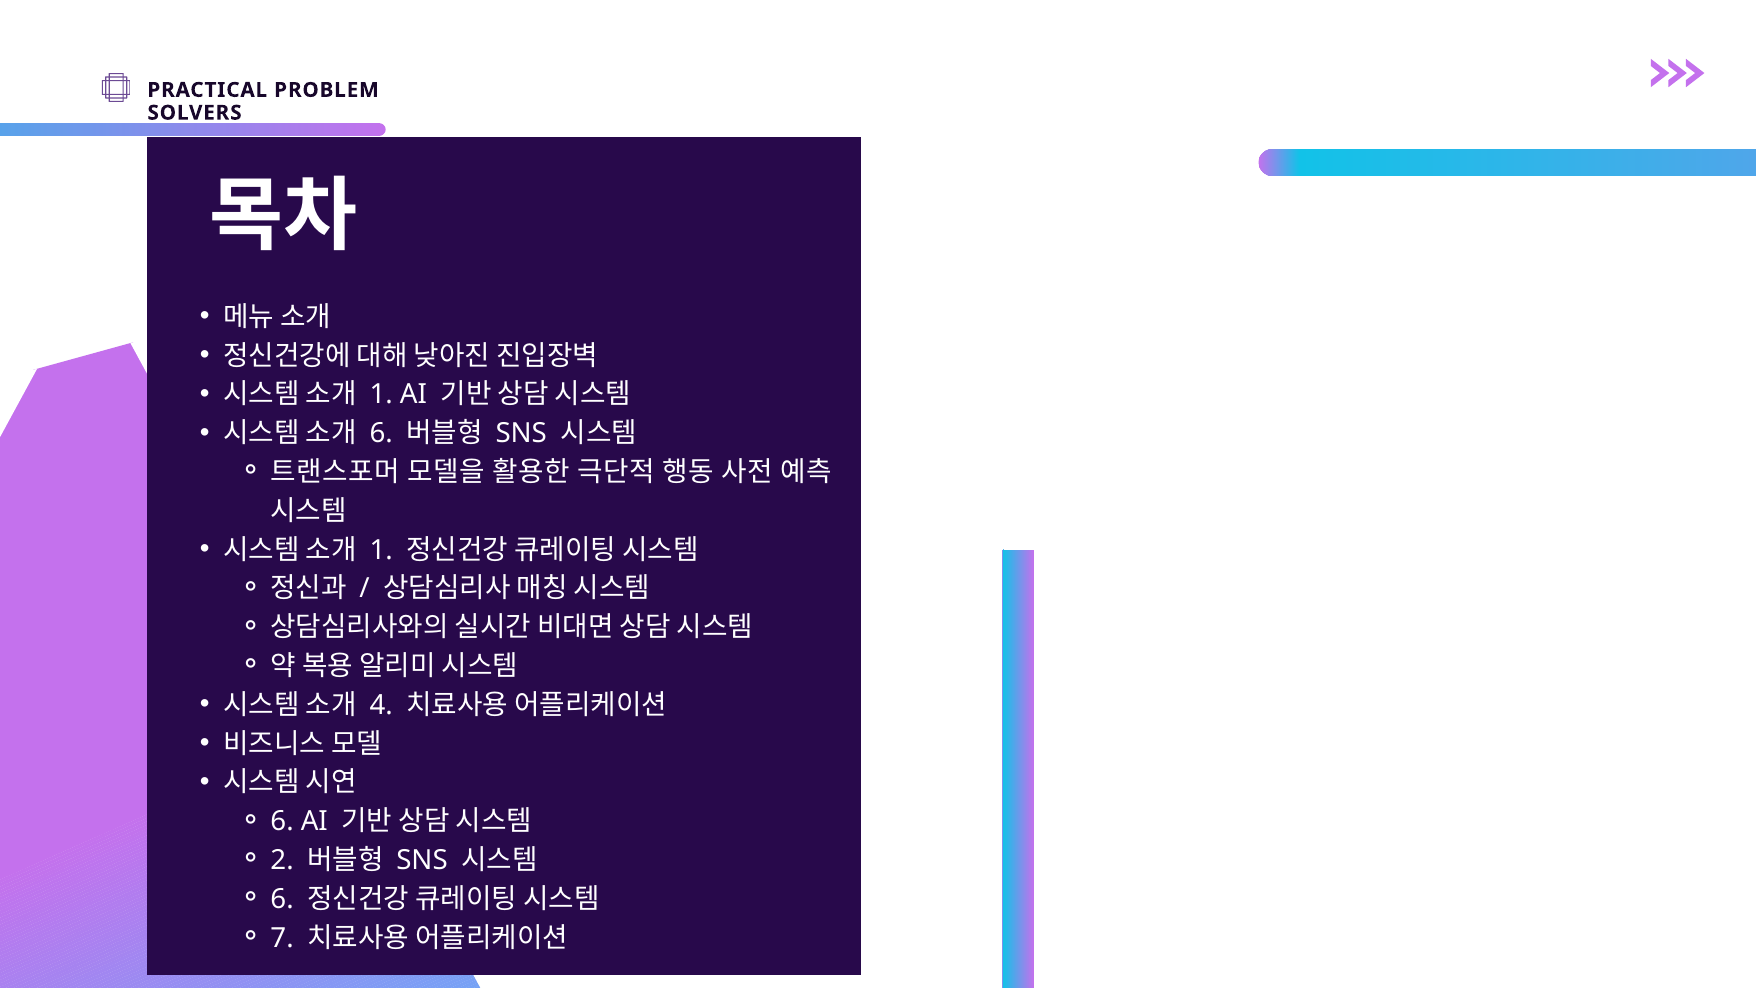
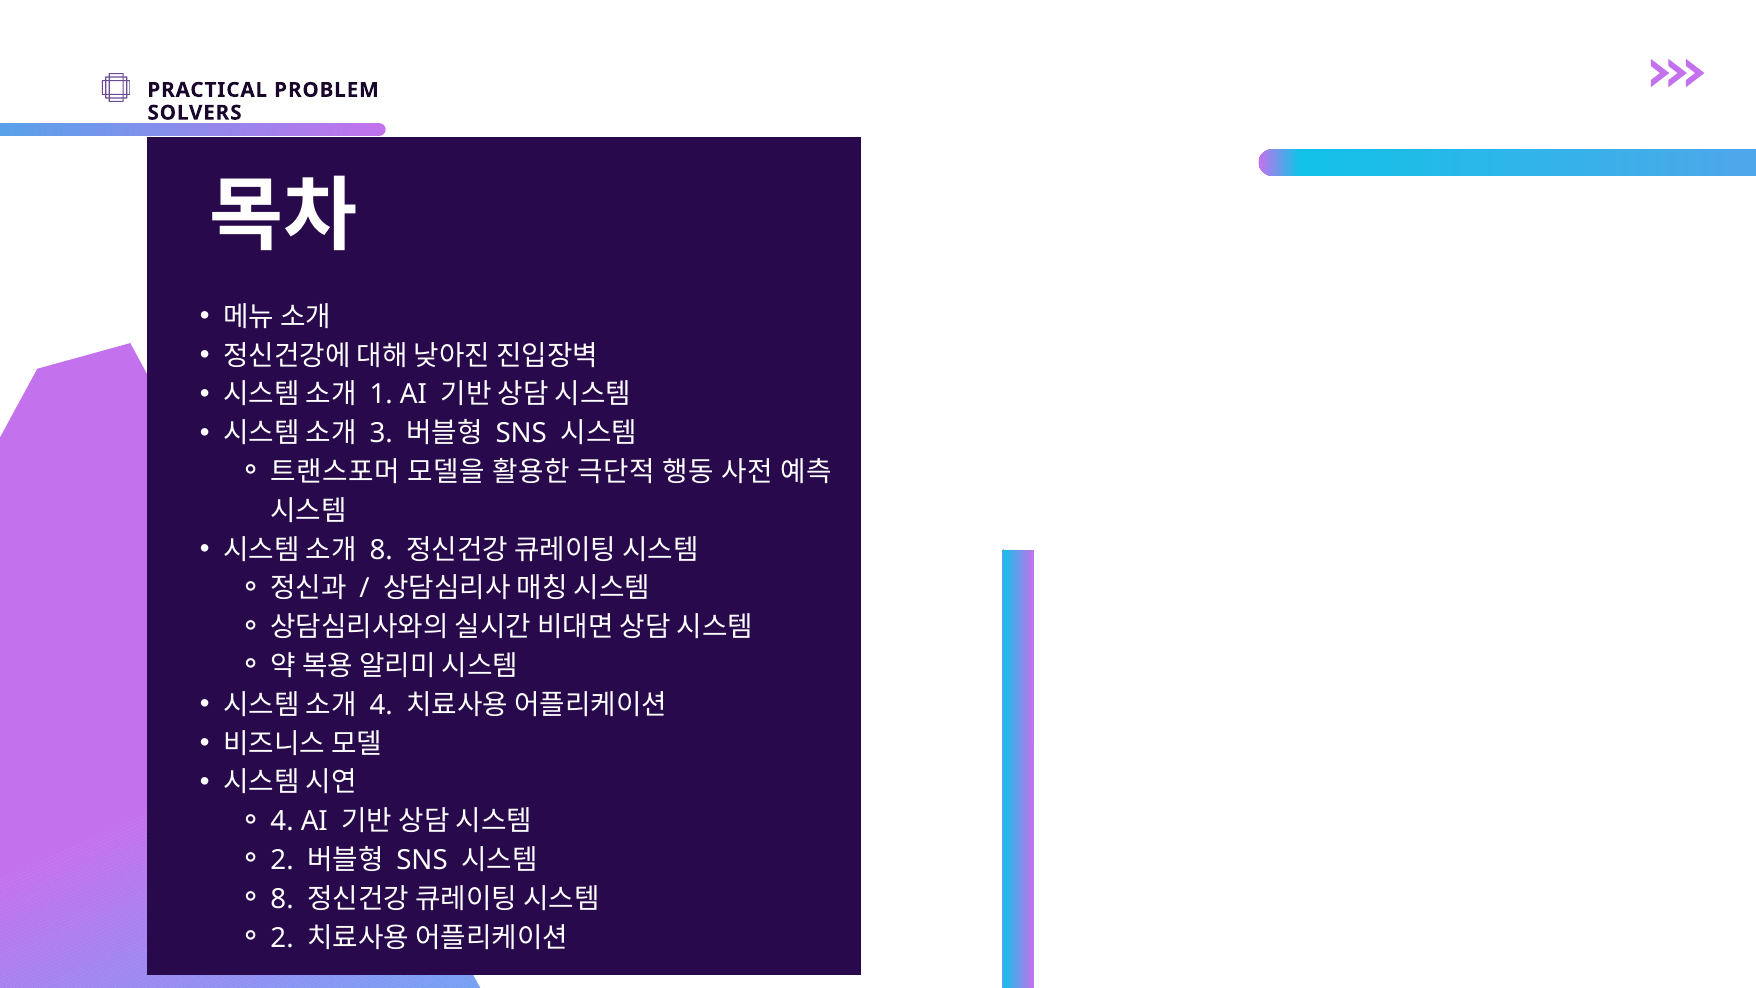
6 at (381, 433): 6 -> 3
1 at (381, 550): 1 -> 8
6 at (282, 821): 6 -> 4
6 at (282, 899): 6 -> 8
7 at (282, 938): 7 -> 2
